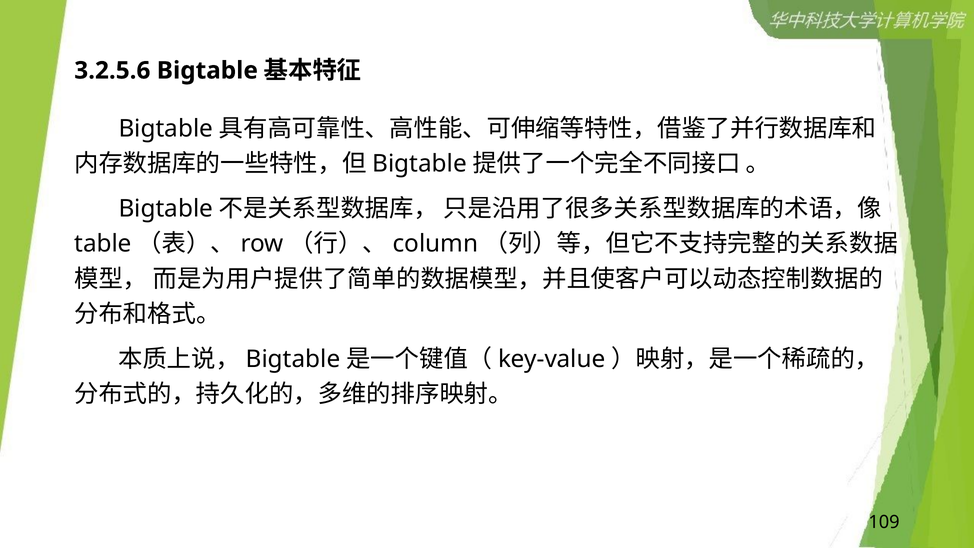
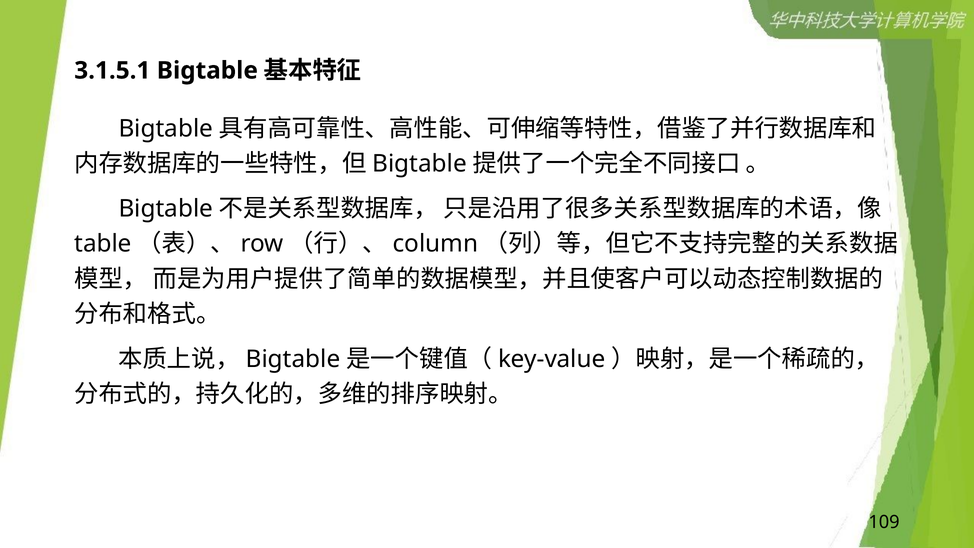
3.2.5.6: 3.2.5.6 -> 3.1.5.1
